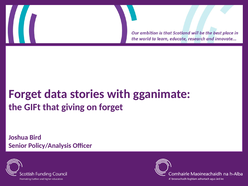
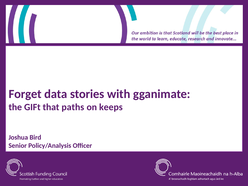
giving: giving -> paths
on forget: forget -> keeps
